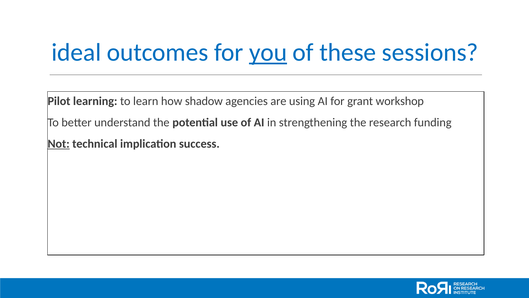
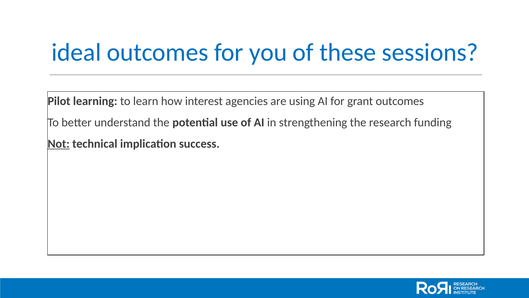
you underline: present -> none
shadow: shadow -> interest
grant workshop: workshop -> outcomes
